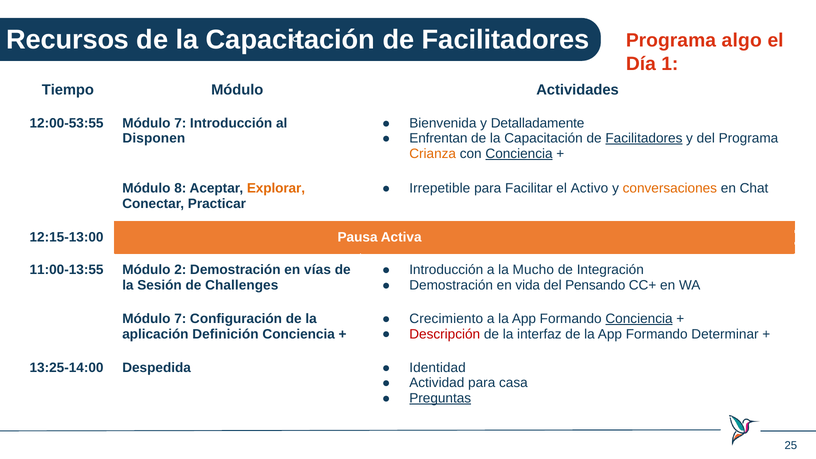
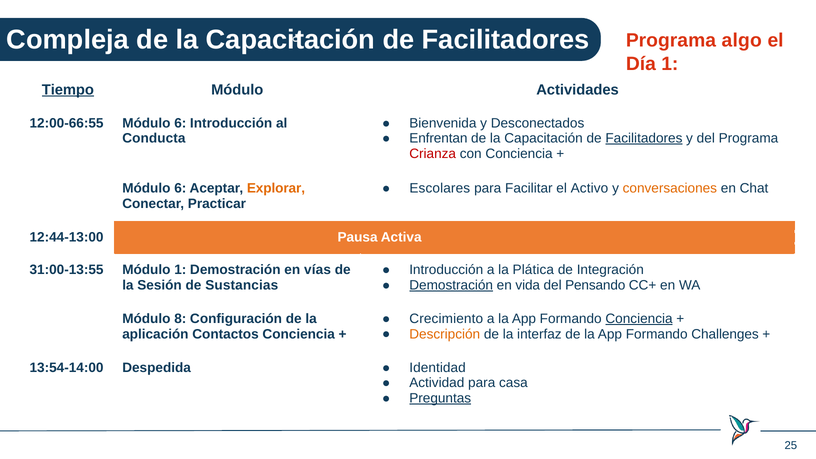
Recursos: Recursos -> Compleja
Tiempo underline: none -> present
Detalladamente: Detalladamente -> Desconectados
12:00-53:55: 12:00-53:55 -> 12:00-66:55
7 at (180, 123): 7 -> 6
Disponen: Disponen -> Conducta
Crianza colour: orange -> red
Conciencia at (519, 154) underline: present -> none
Irrepetible: Irrepetible -> Escolares
8 at (180, 188): 8 -> 6
12:15-13:00: 12:15-13:00 -> 12:44-13:00
11:00-13:55: 11:00-13:55 -> 31:00-13:55
Módulo 2: 2 -> 1
Mucho: Mucho -> Plática
Demostración at (451, 285) underline: none -> present
Challenges: Challenges -> Sustancias
7 at (180, 319): 7 -> 8
Definición: Definición -> Contactos
Descripción colour: red -> orange
Determinar: Determinar -> Challenges
13:25-14:00: 13:25-14:00 -> 13:54-14:00
